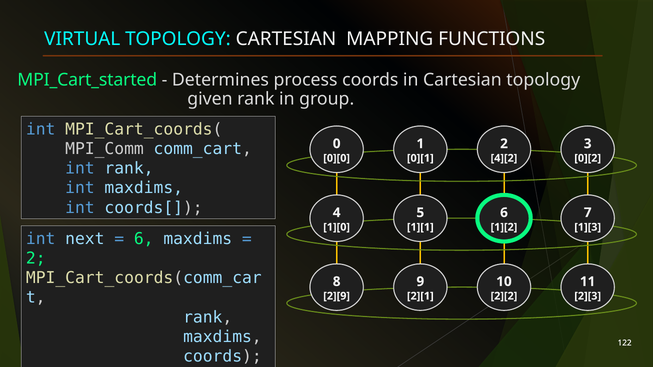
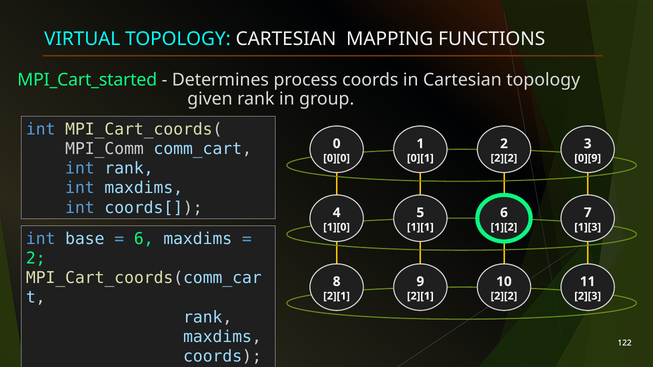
4][2 at (504, 158): 4][2 -> 2][2
0][2: 0][2 -> 0][9
next: next -> base
2][9 at (337, 296): 2][9 -> 2][1
